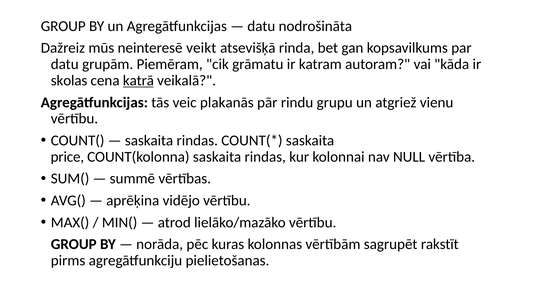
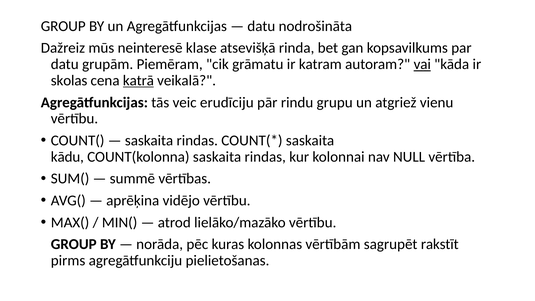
veikt: veikt -> klase
vai underline: none -> present
plakanās: plakanās -> erudīciju
price: price -> kādu
